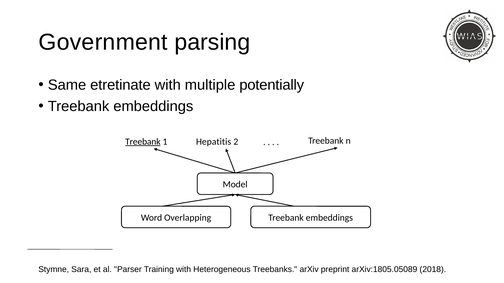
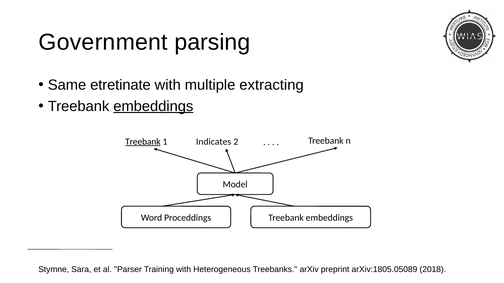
potentially: potentially -> extracting
embeddings at (153, 106) underline: none -> present
Hepatitis: Hepatitis -> Indicates
Overlapping: Overlapping -> Proceddings
